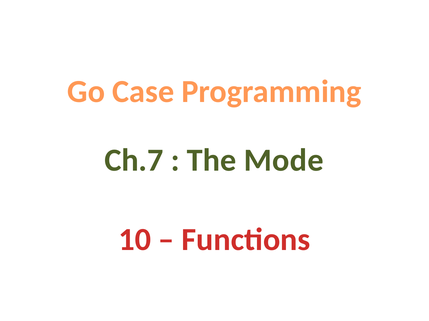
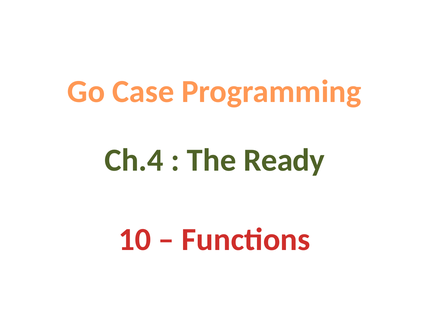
Ch.7: Ch.7 -> Ch.4
Mode: Mode -> Ready
